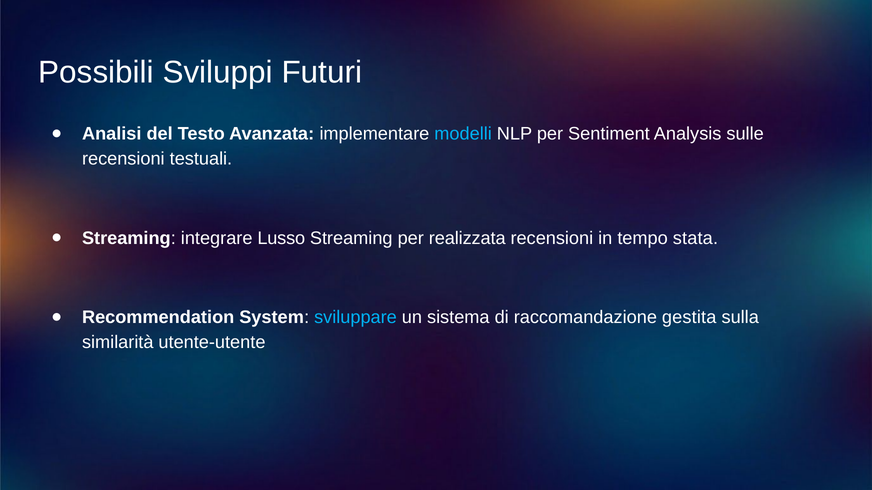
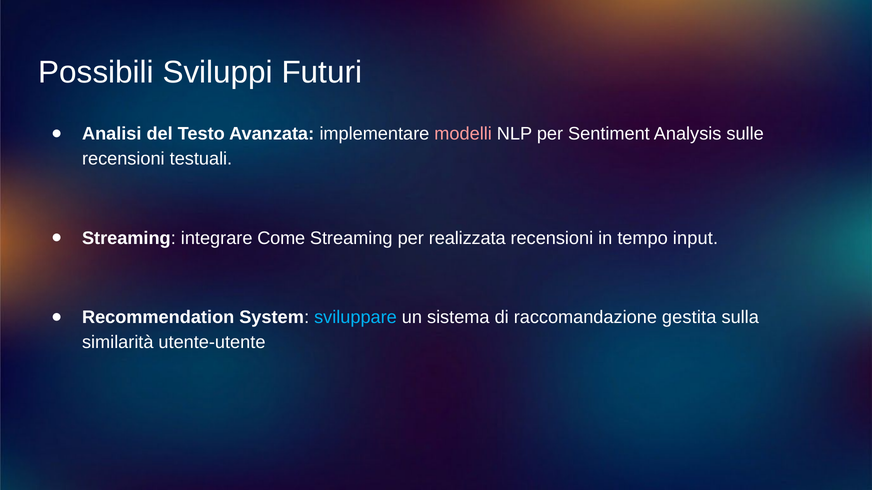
modelli colour: light blue -> pink
Lusso: Lusso -> Come
stata: stata -> input
